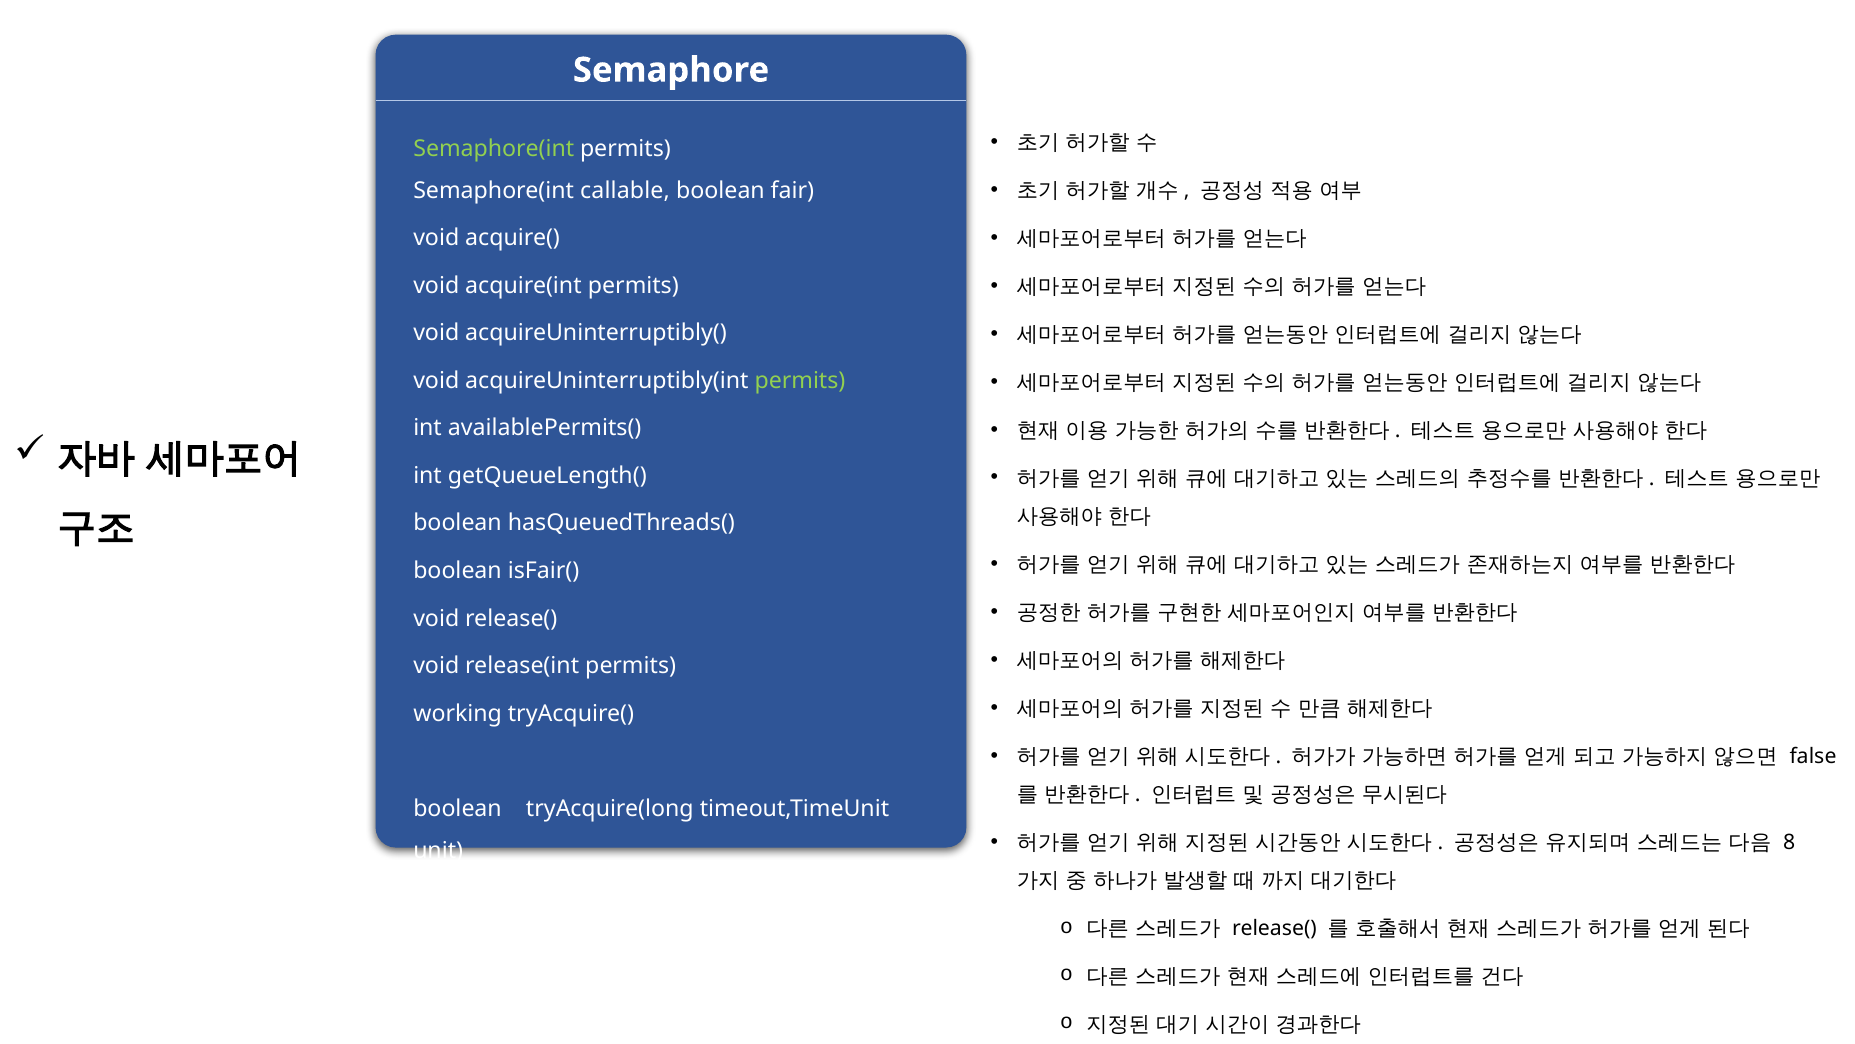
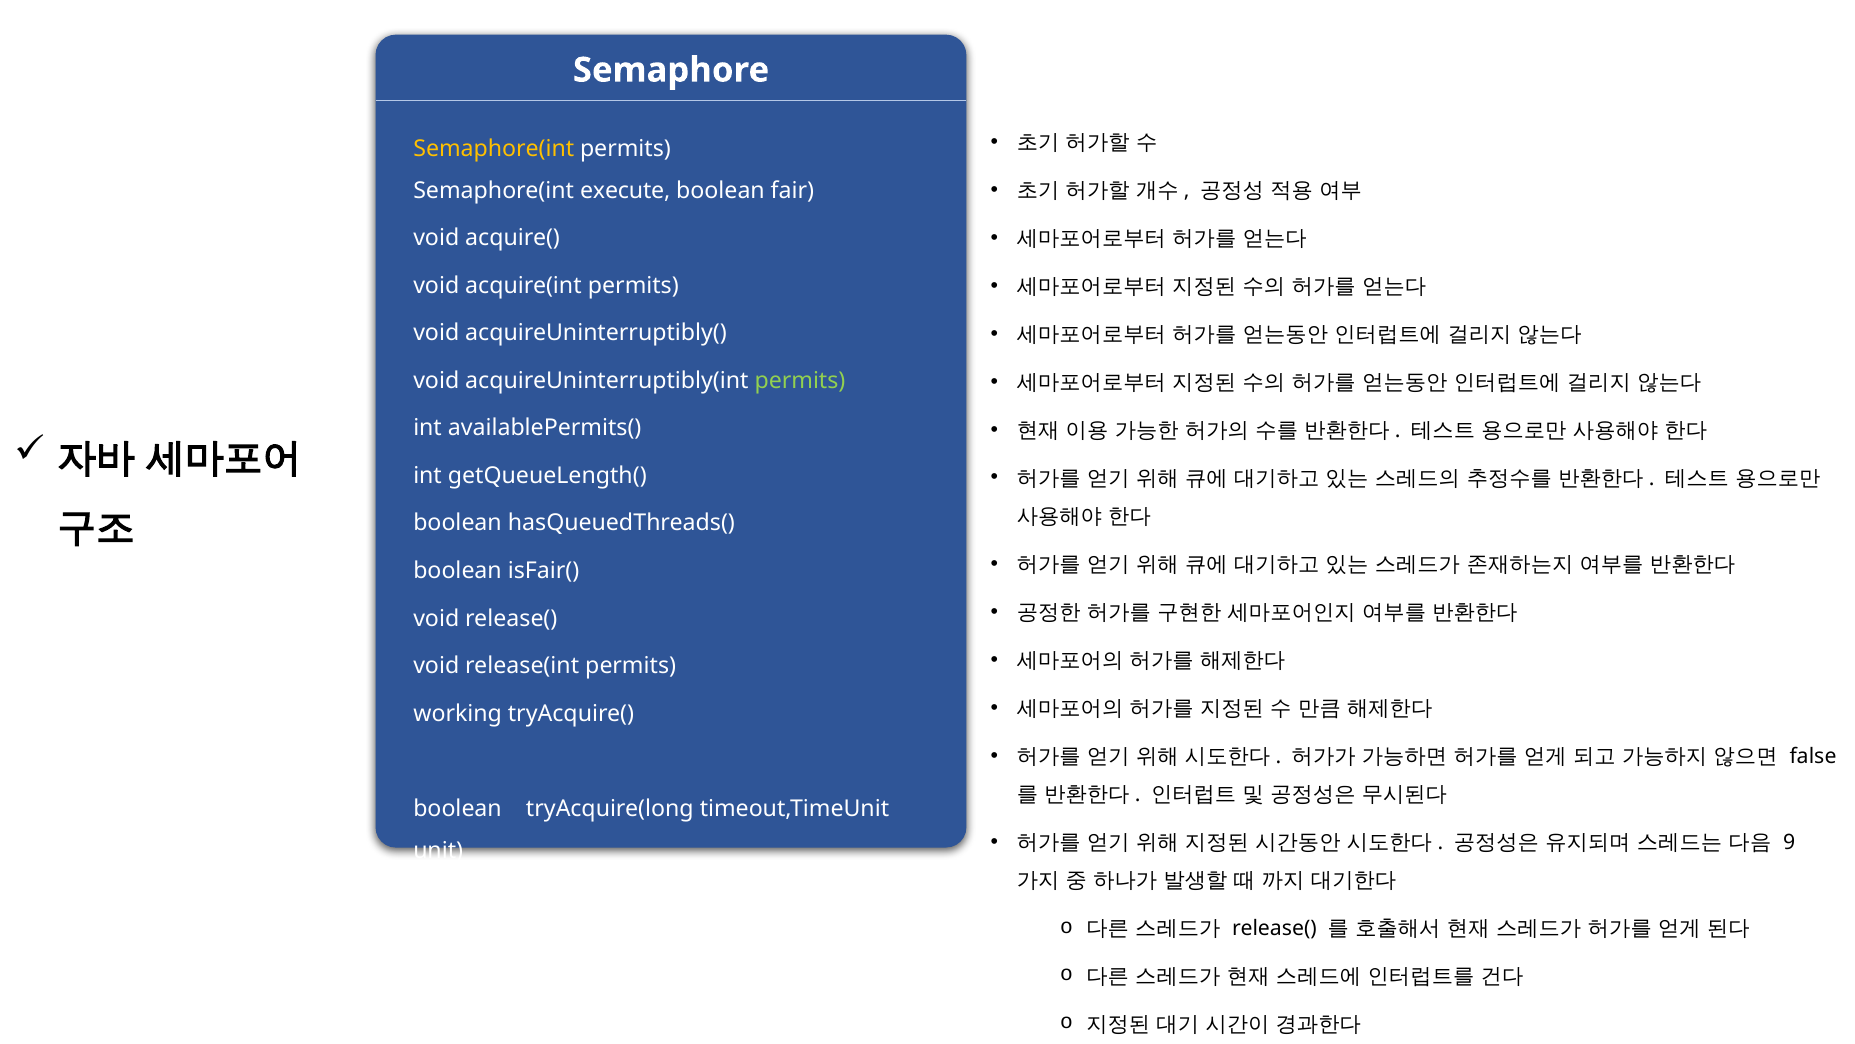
Semaphore(int at (494, 149) colour: light green -> yellow
callable: callable -> execute
8: 8 -> 9
